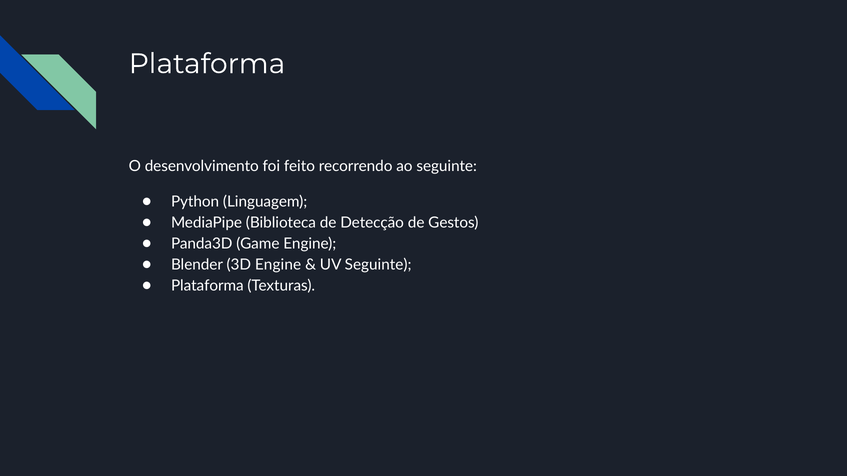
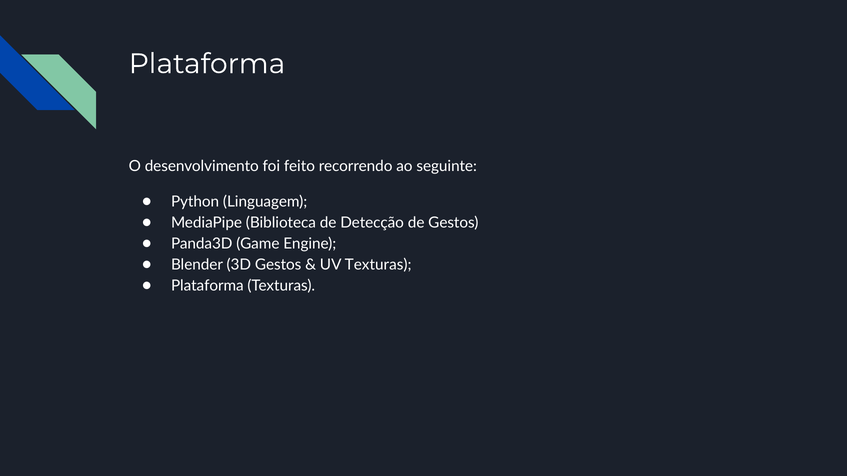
3D Engine: Engine -> Gestos
UV Seguinte: Seguinte -> Texturas
